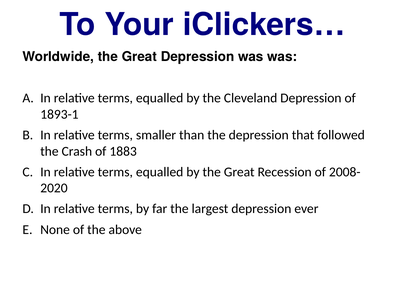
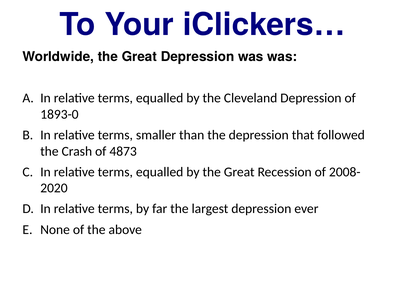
1893-1: 1893-1 -> 1893-0
1883: 1883 -> 4873
